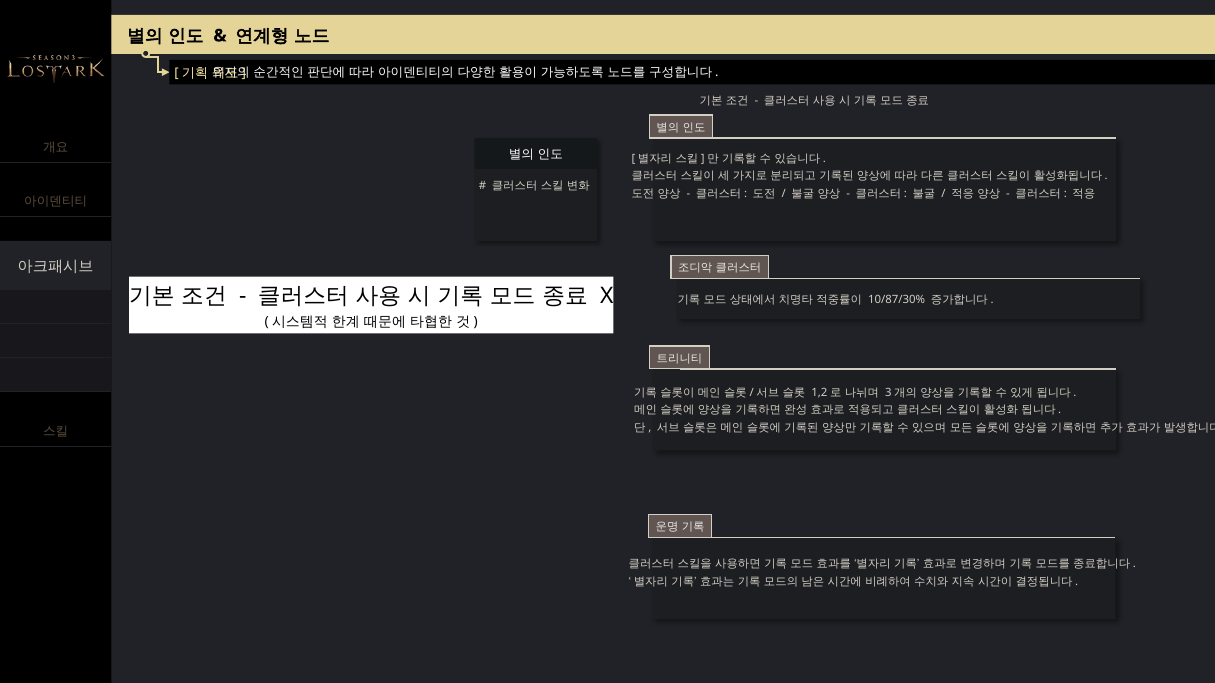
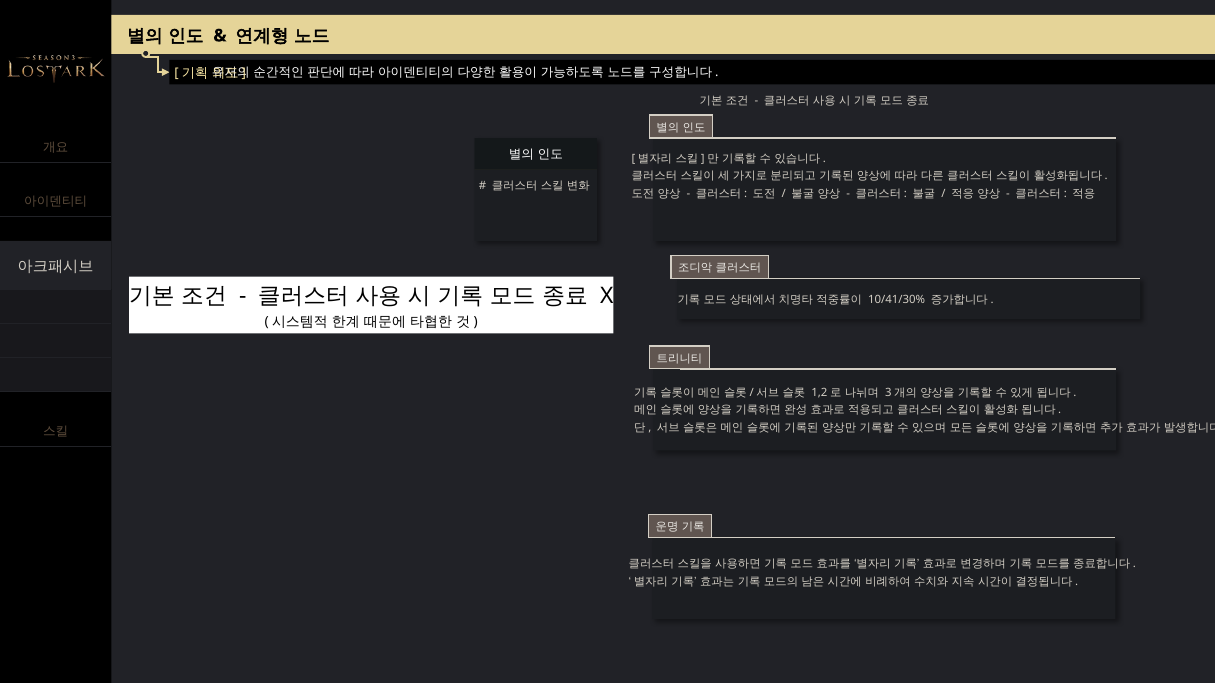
10/87/30%: 10/87/30% -> 10/41/30%
